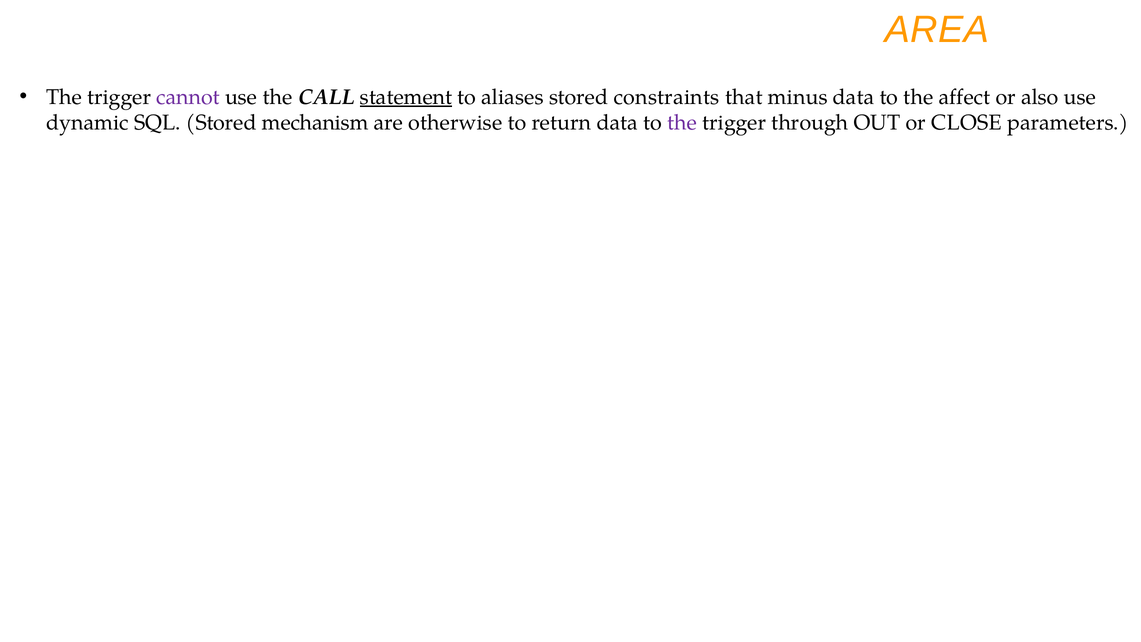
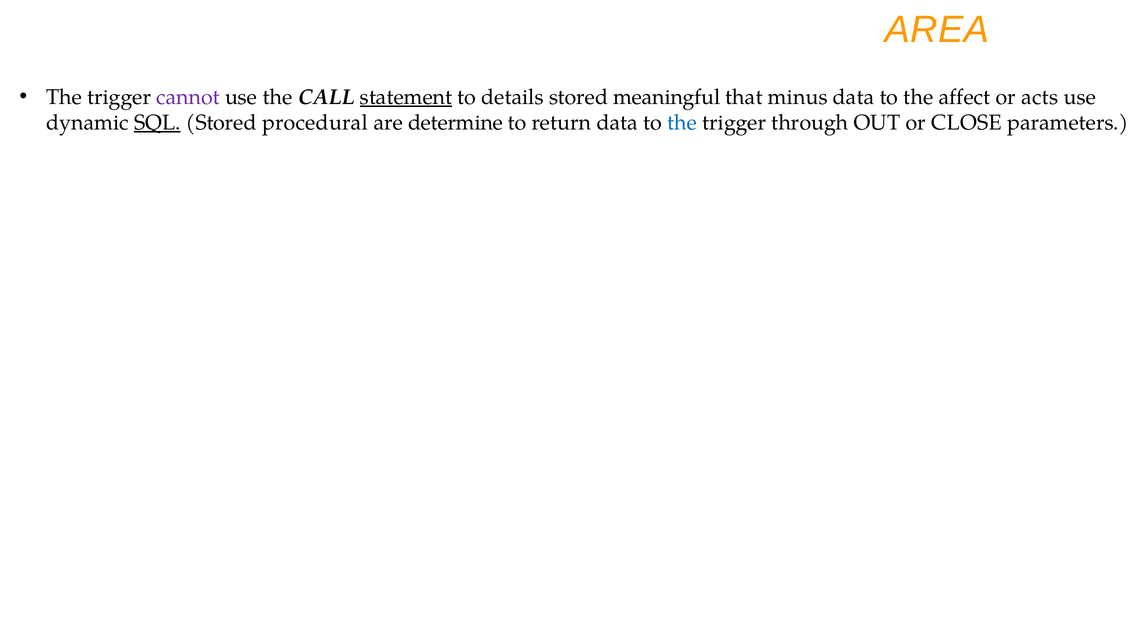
aliases: aliases -> details
constraints: constraints -> meaningful
also: also -> acts
SQL underline: none -> present
mechanism: mechanism -> procedural
otherwise: otherwise -> determine
the at (682, 123) colour: purple -> blue
